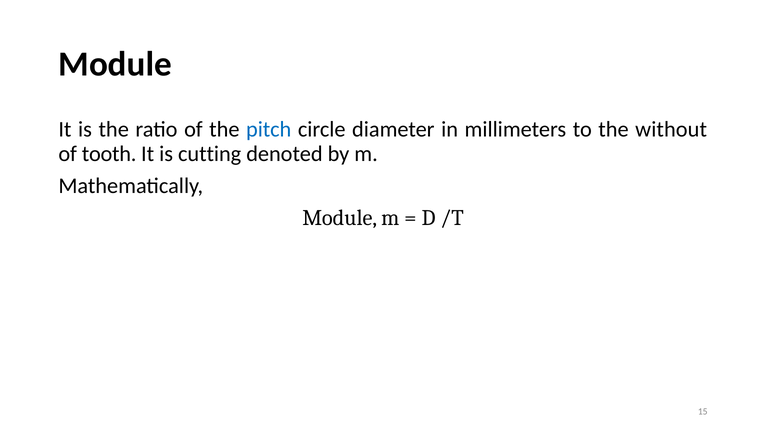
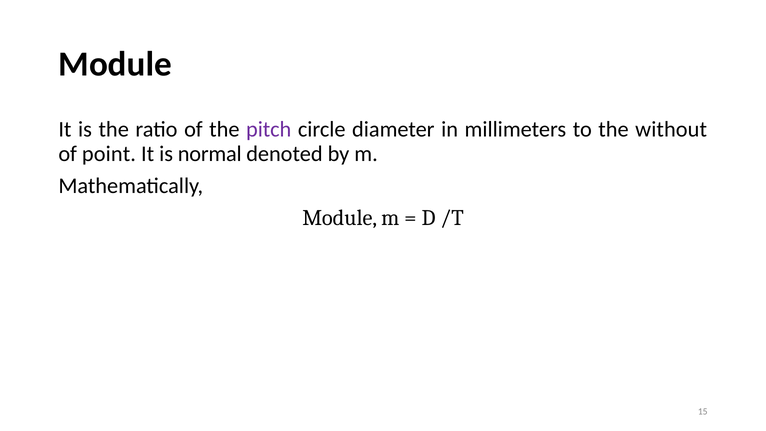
pitch colour: blue -> purple
tooth: tooth -> point
cutting: cutting -> normal
